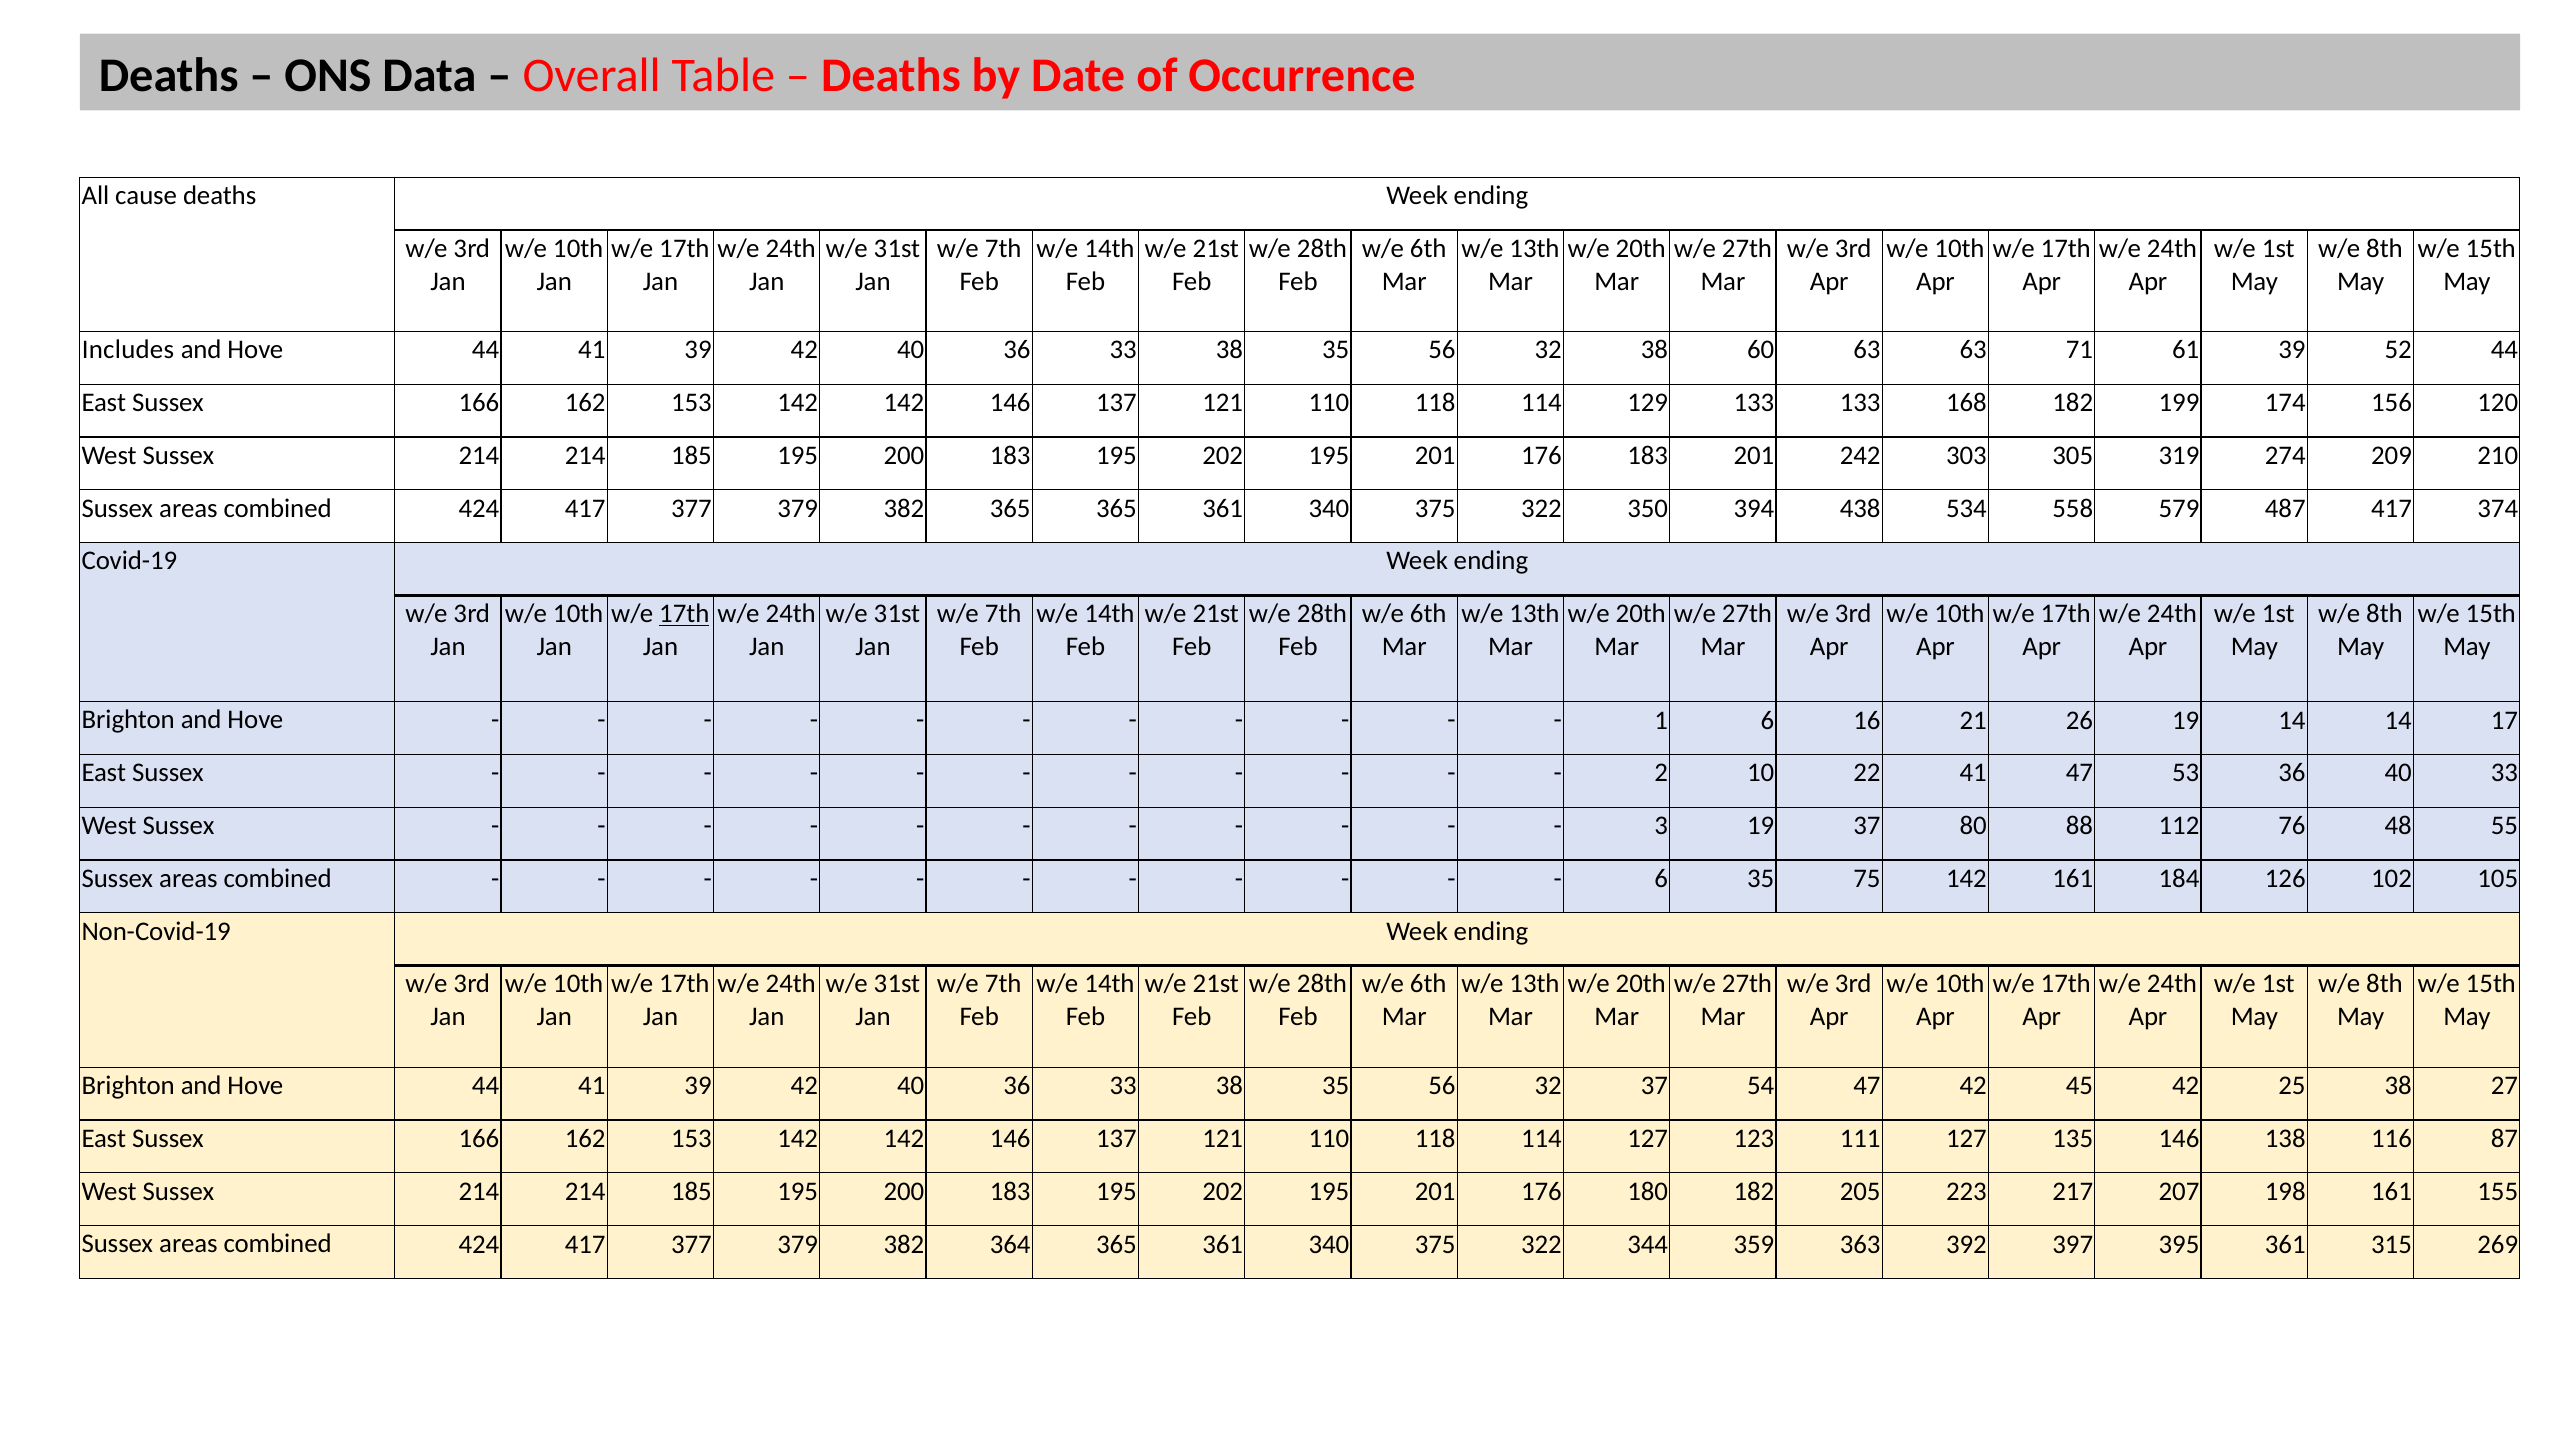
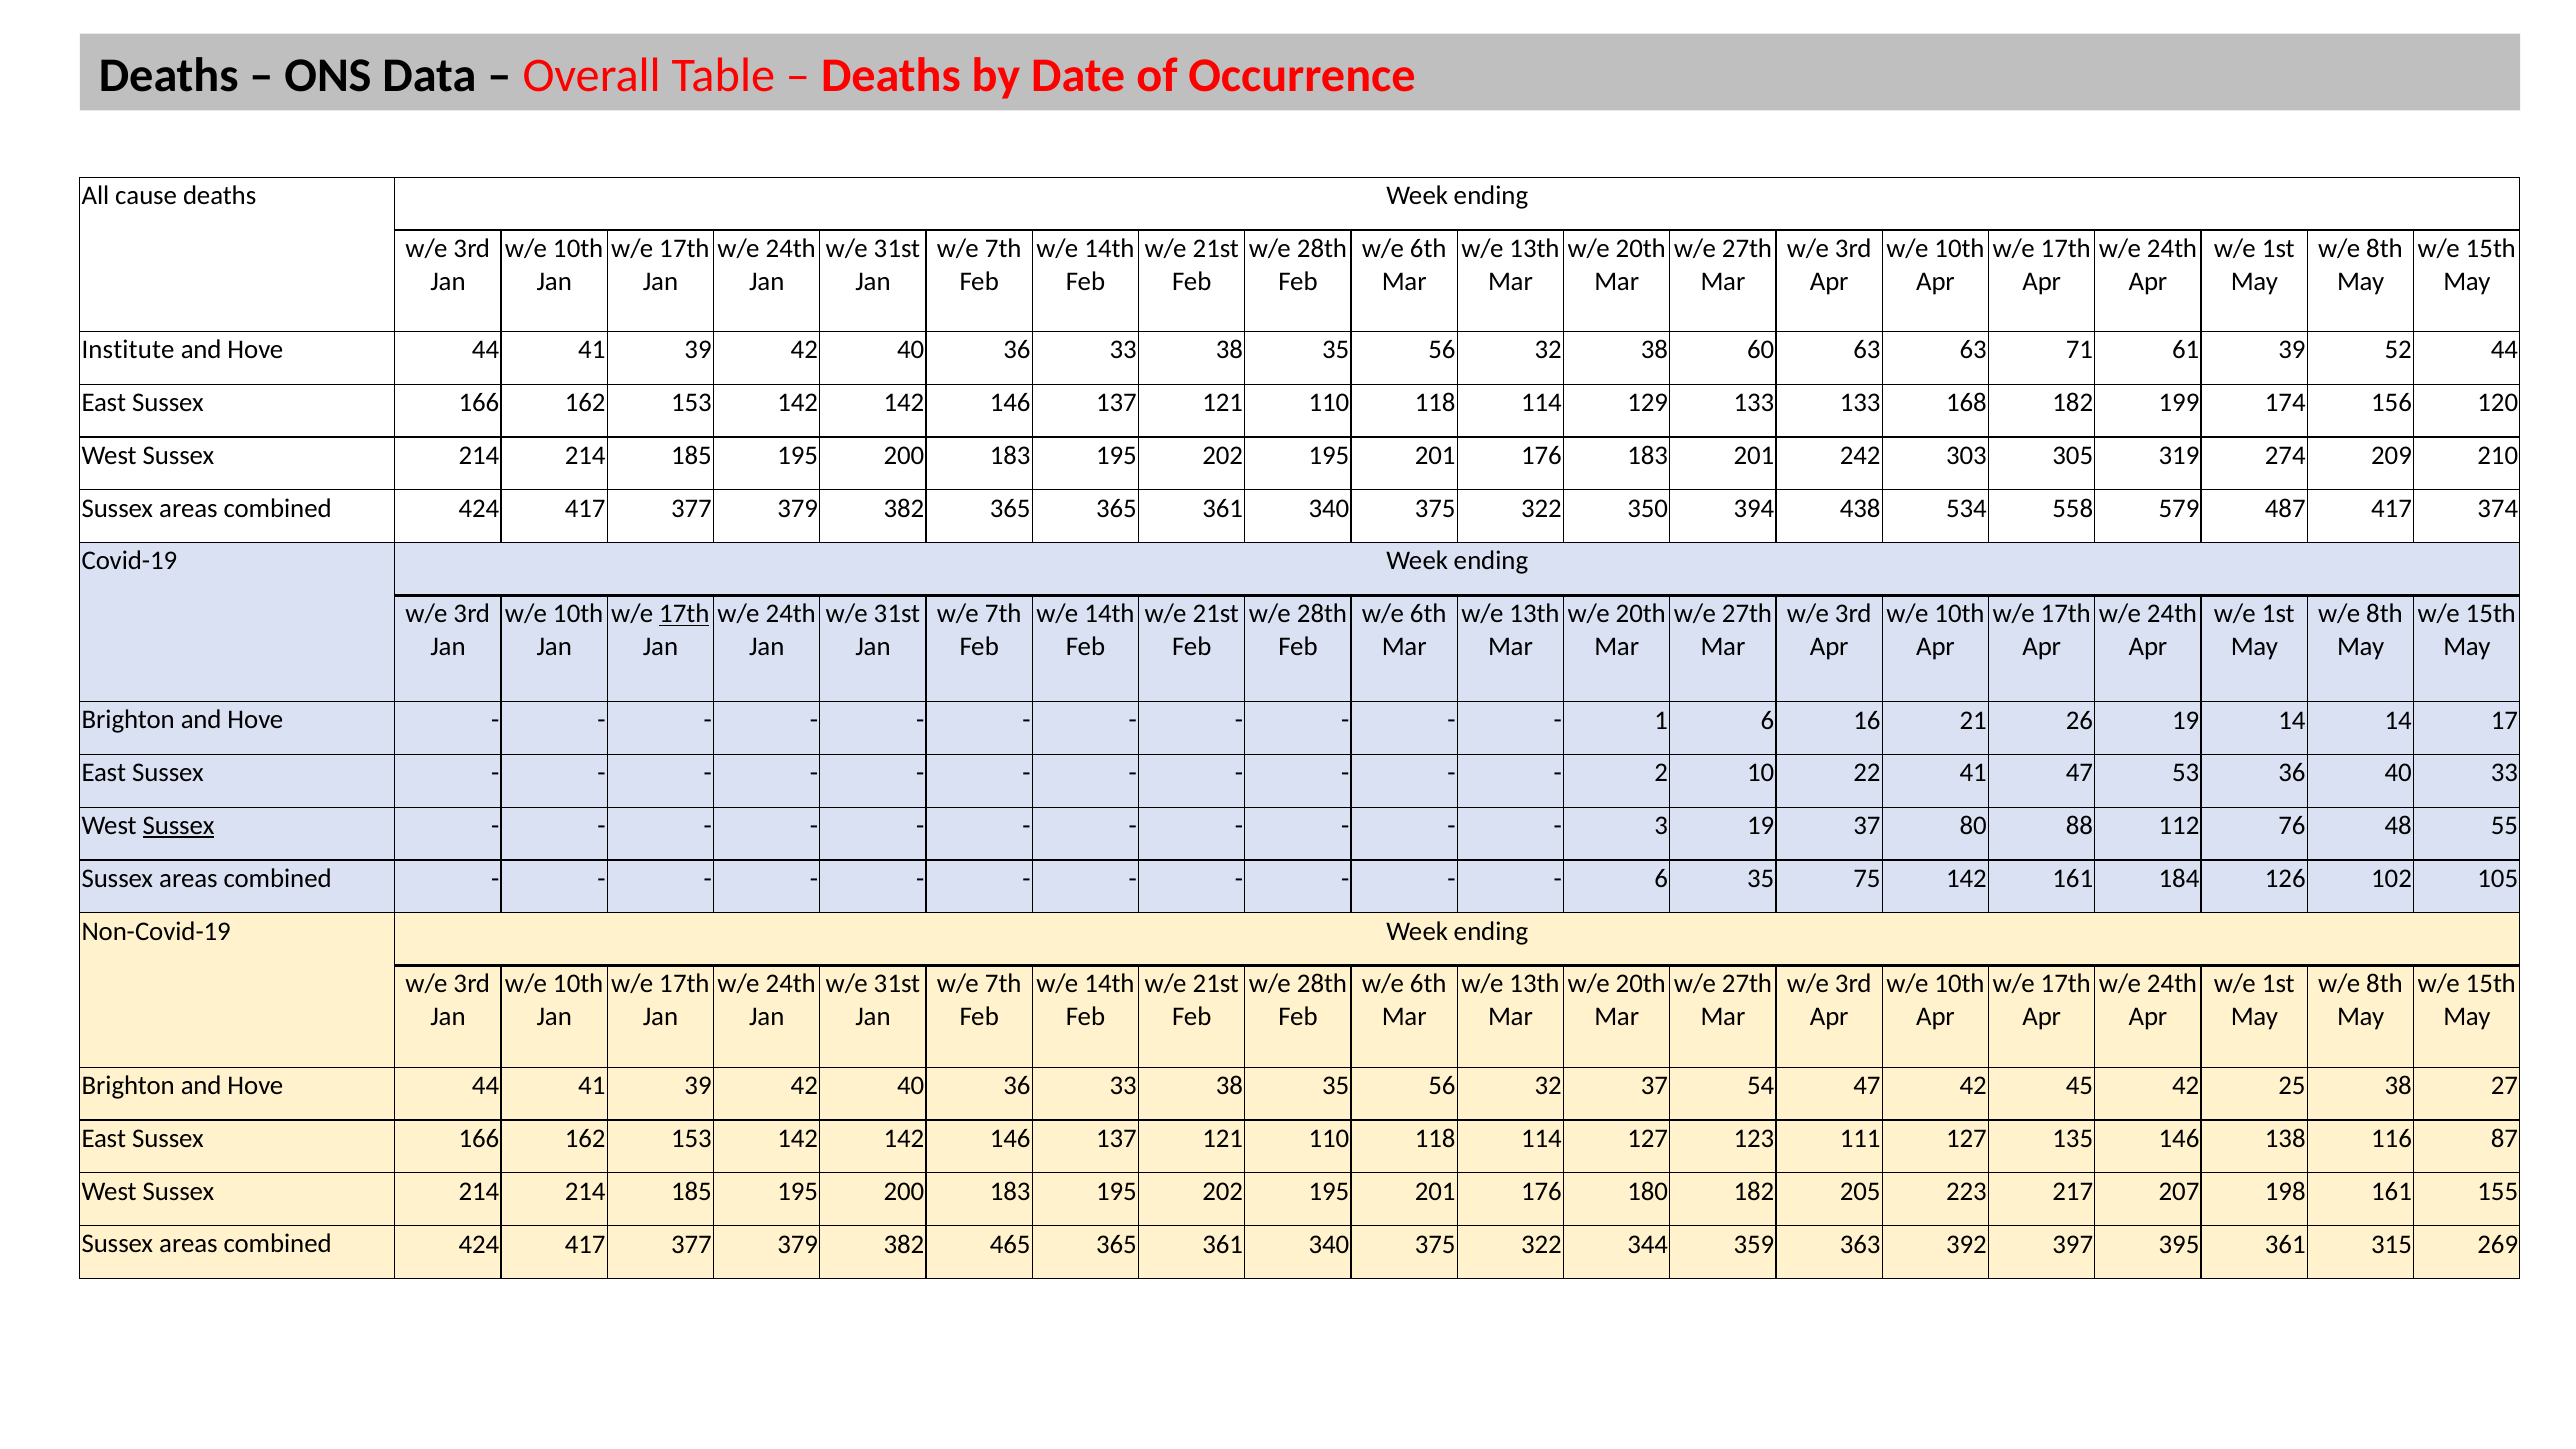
Includes: Includes -> Institute
Sussex at (179, 826) underline: none -> present
364: 364 -> 465
